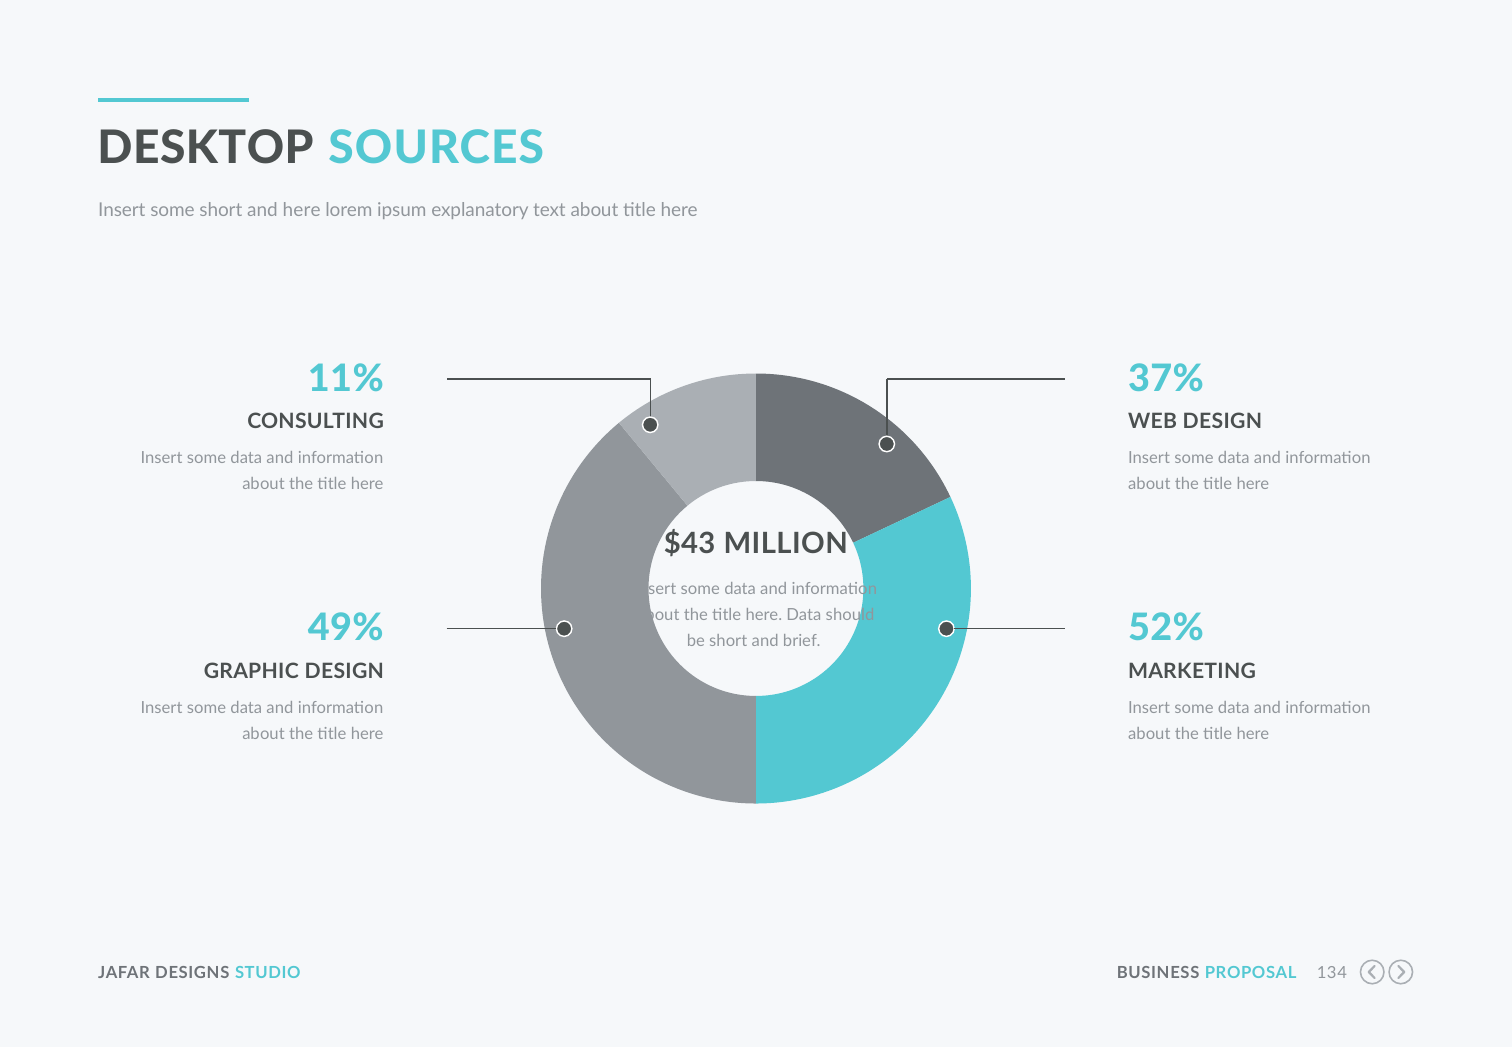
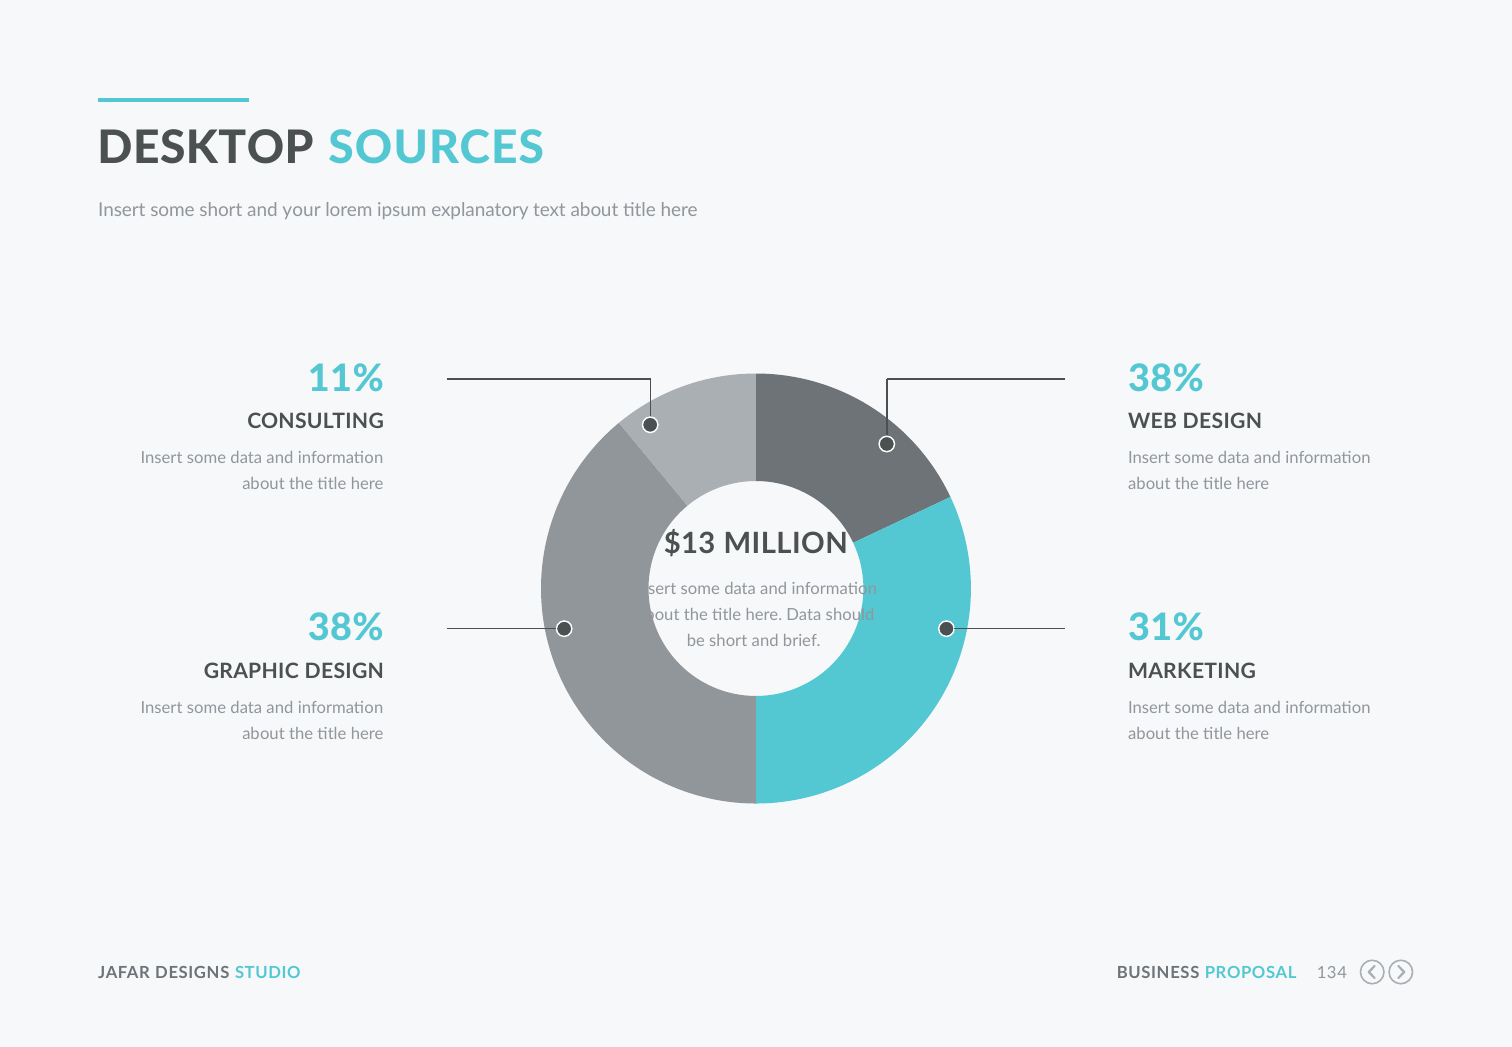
and here: here -> your
37% at (1166, 379): 37% -> 38%
$43: $43 -> $13
49% at (346, 628): 49% -> 38%
52%: 52% -> 31%
